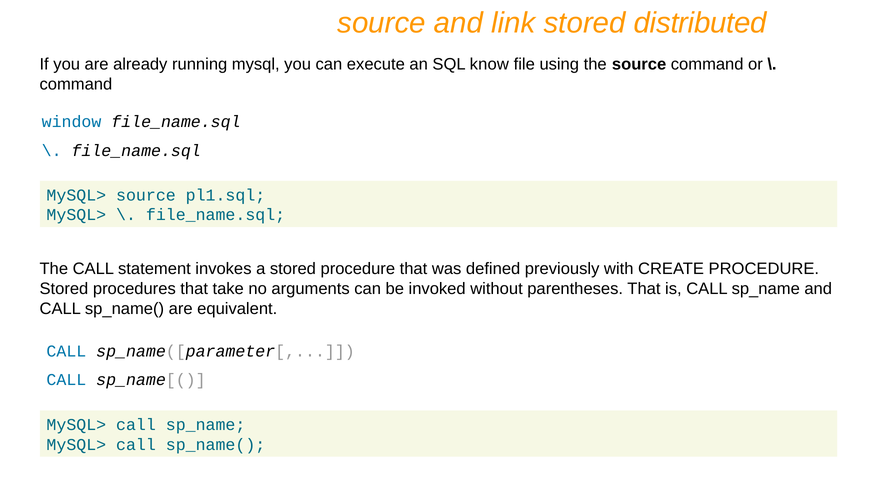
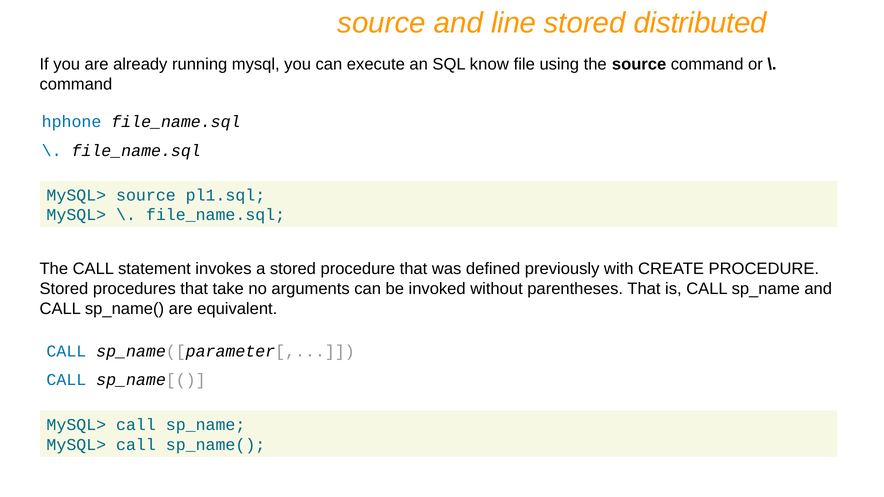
link: link -> line
window: window -> hphone
